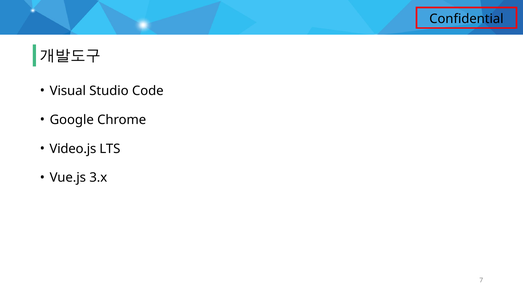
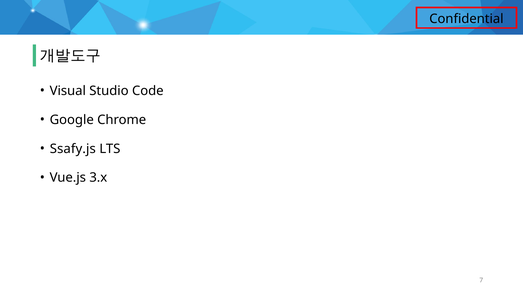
Video.js: Video.js -> Ssafy.js
